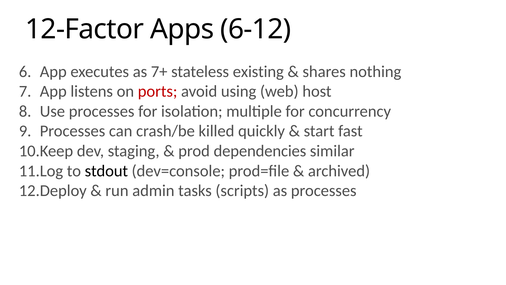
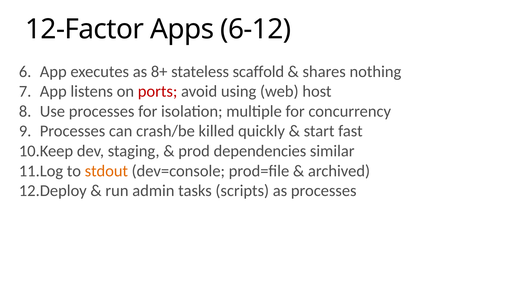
7+: 7+ -> 8+
existing: existing -> scaffold
stdout colour: black -> orange
